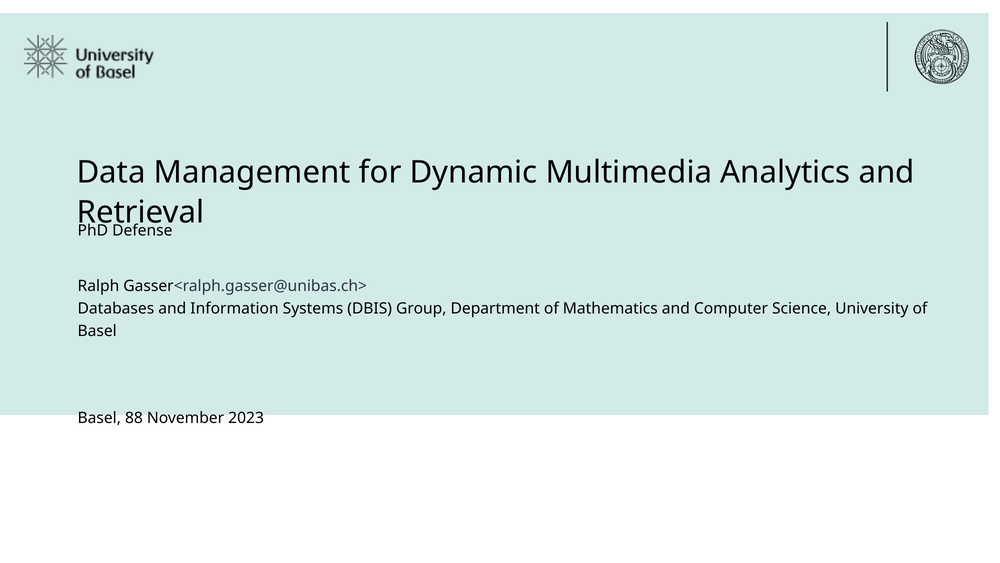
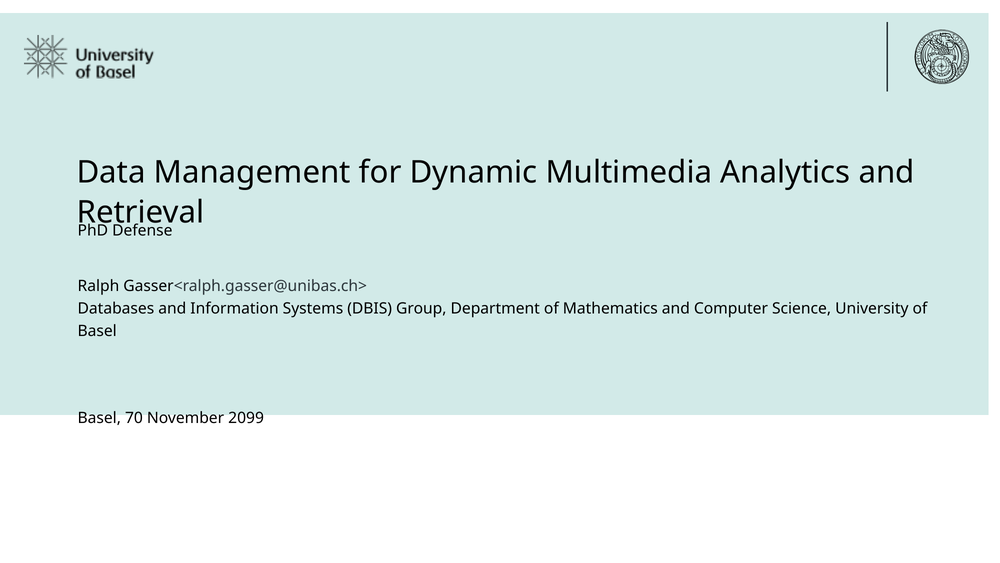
88: 88 -> 70
2023: 2023 -> 2099
